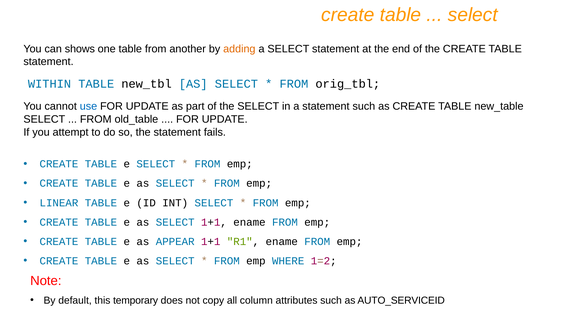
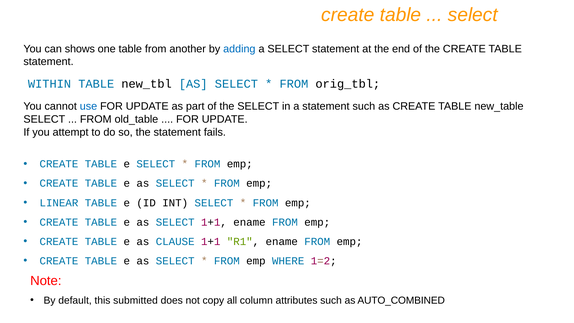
adding colour: orange -> blue
APPEAR: APPEAR -> CLAUSE
temporary: temporary -> submitted
AUTO_SERVICEID: AUTO_SERVICEID -> AUTO_COMBINED
